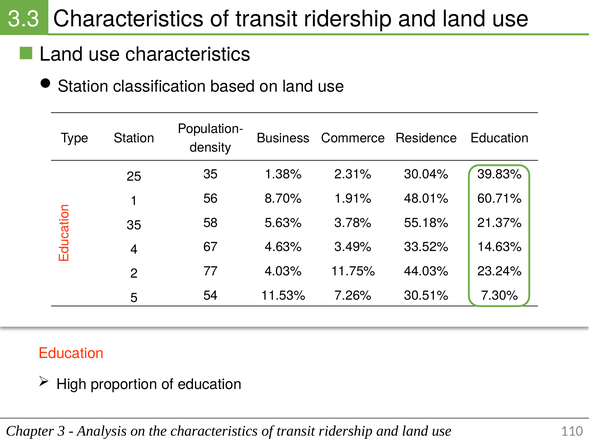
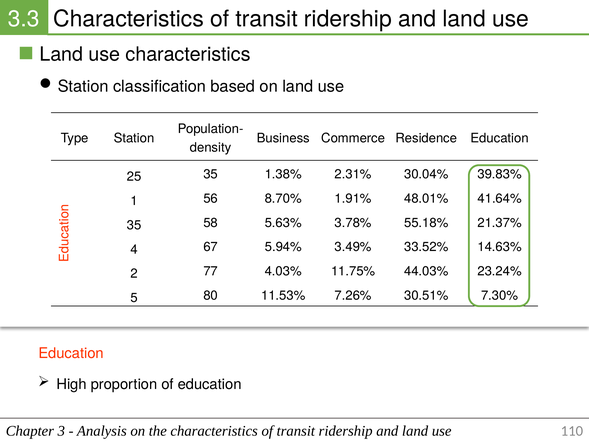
60.71%: 60.71% -> 41.64%
4.63%: 4.63% -> 5.94%
54: 54 -> 80
